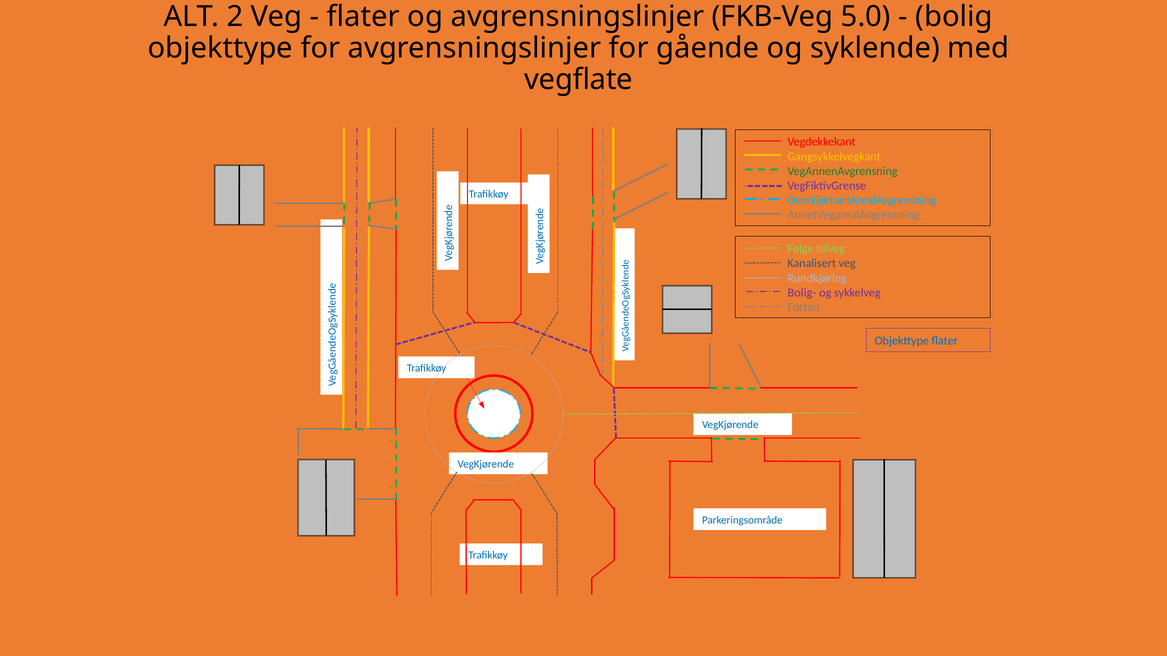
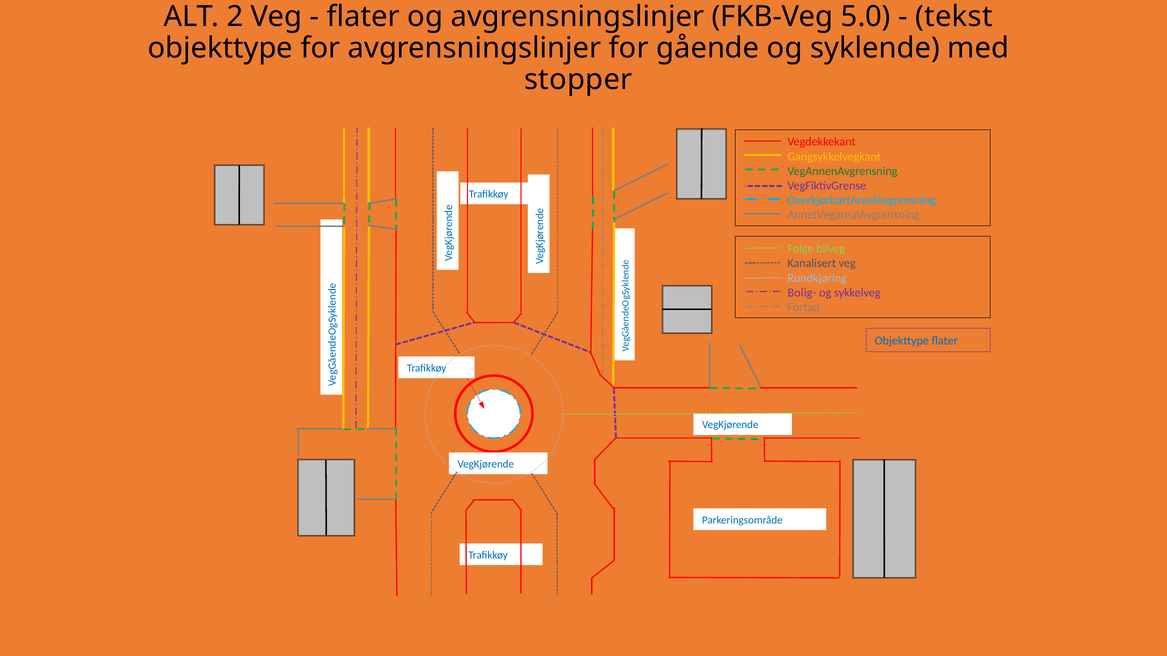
bolig: bolig -> tekst
vegflate: vegflate -> stopper
